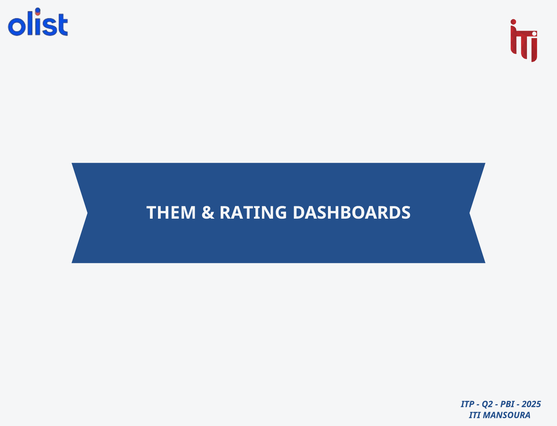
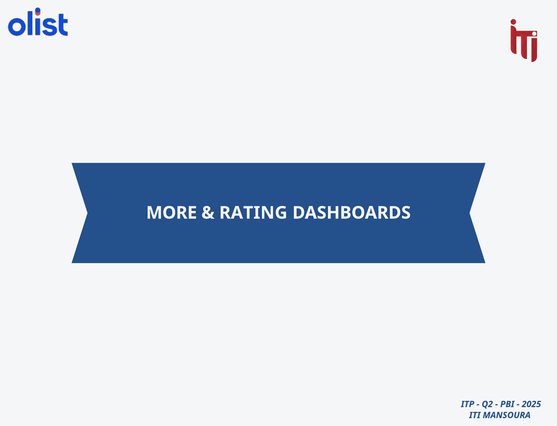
THEM: THEM -> MORE
